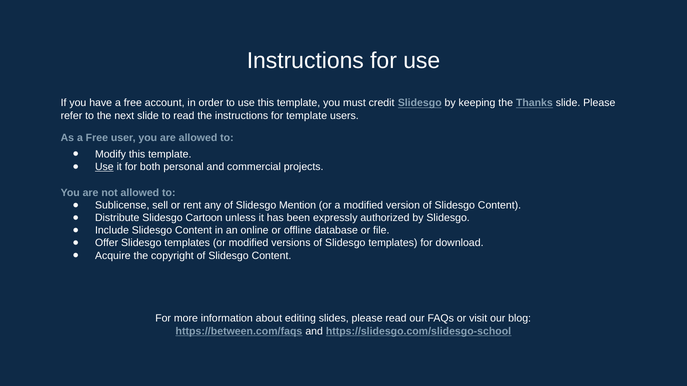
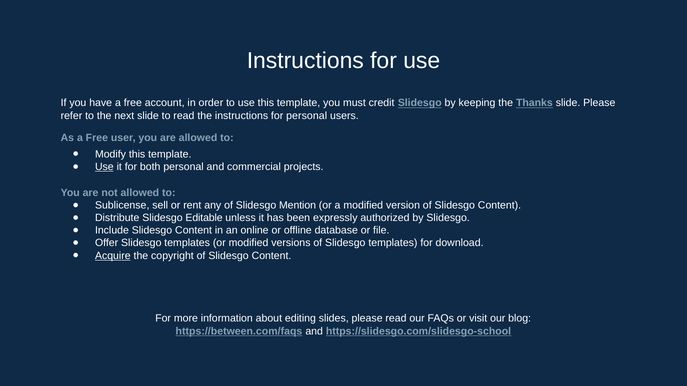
for template: template -> personal
Cartoon: Cartoon -> Editable
Acquire underline: none -> present
